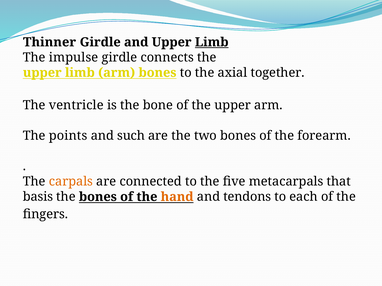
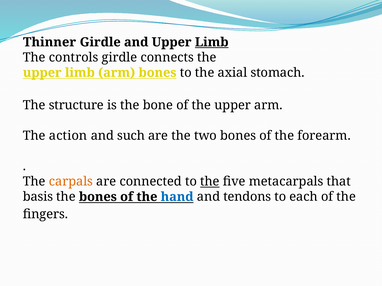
impulse: impulse -> controls
together: together -> stomach
ventricle: ventricle -> structure
points: points -> action
the at (210, 182) underline: none -> present
hand colour: orange -> blue
